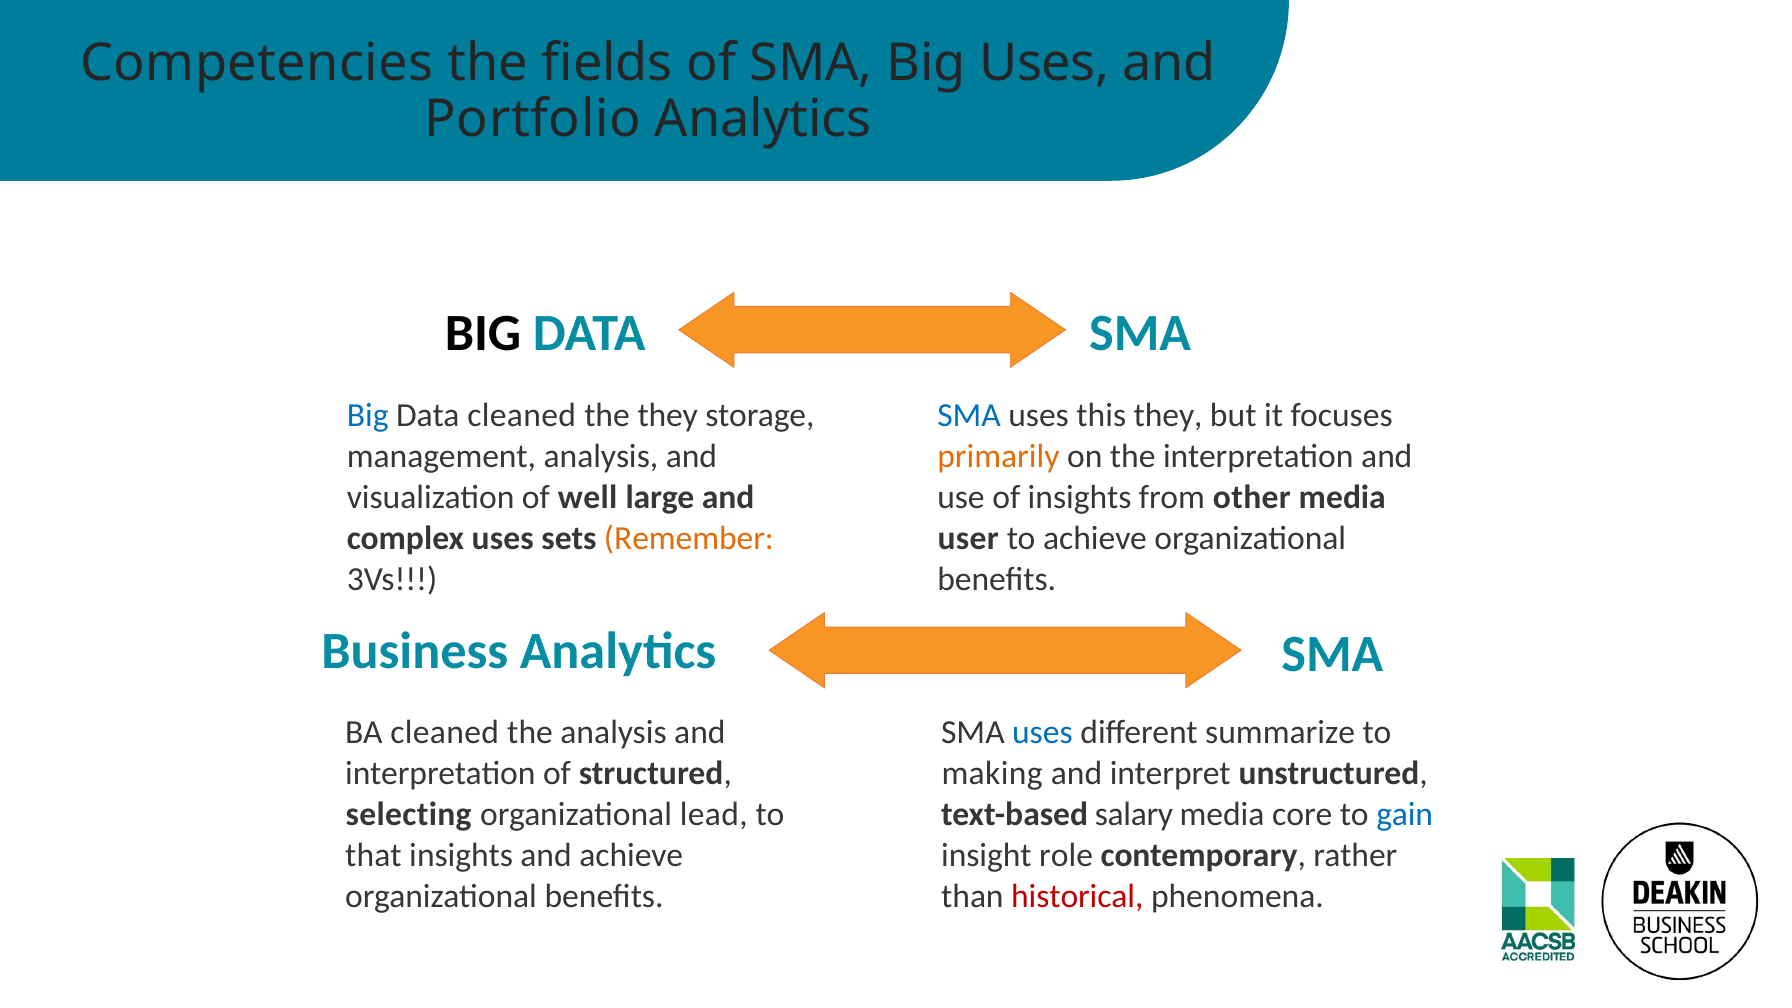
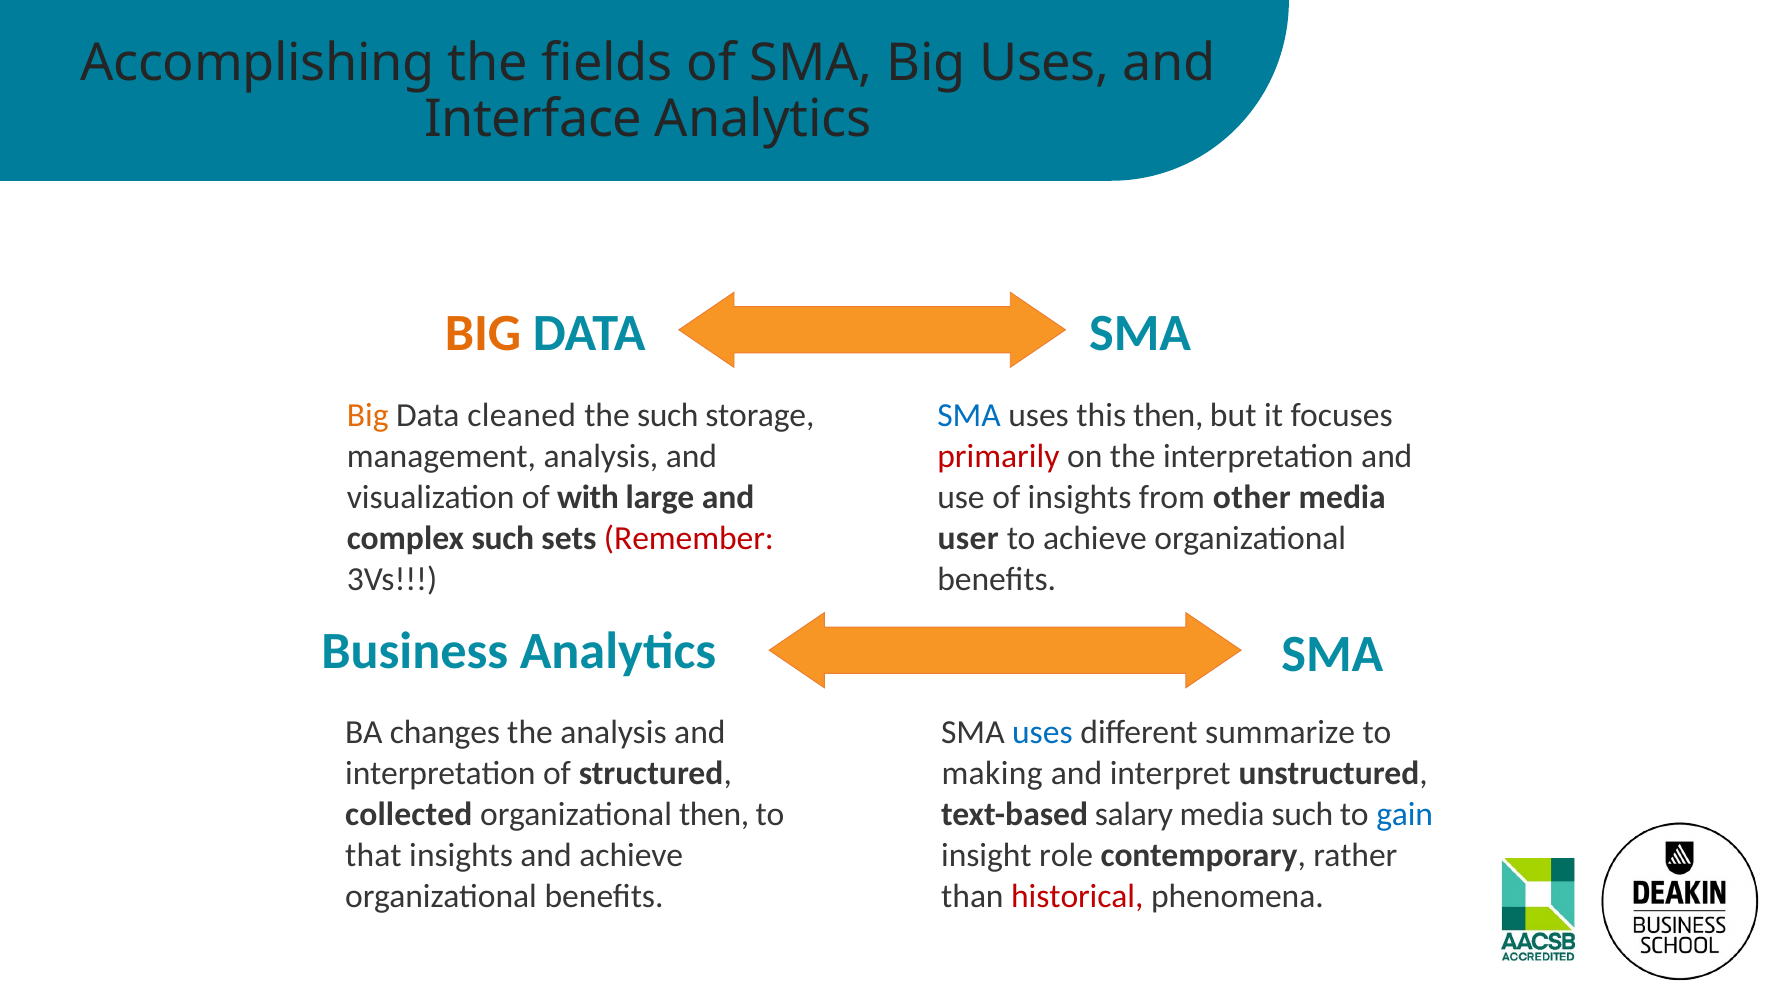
Competencies: Competencies -> Accomplishing
Portfolio: Portfolio -> Interface
BIG at (483, 334) colour: black -> orange
Big at (368, 415) colour: blue -> orange
the they: they -> such
this they: they -> then
primarily colour: orange -> red
well: well -> with
complex uses: uses -> such
Remember colour: orange -> red
BA cleaned: cleaned -> changes
selecting: selecting -> collected
organizational lead: lead -> then
media core: core -> such
